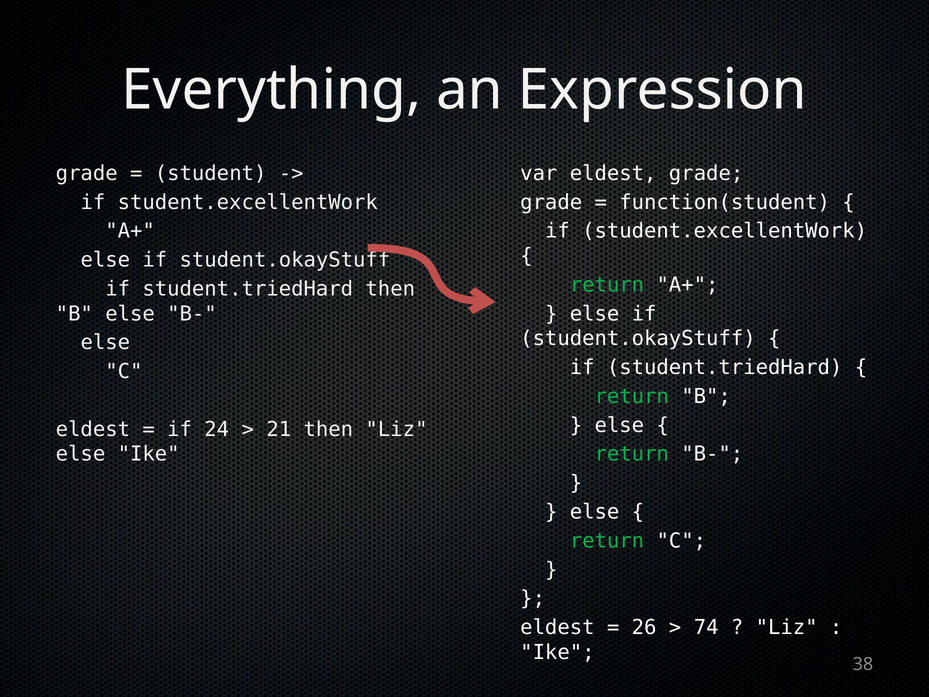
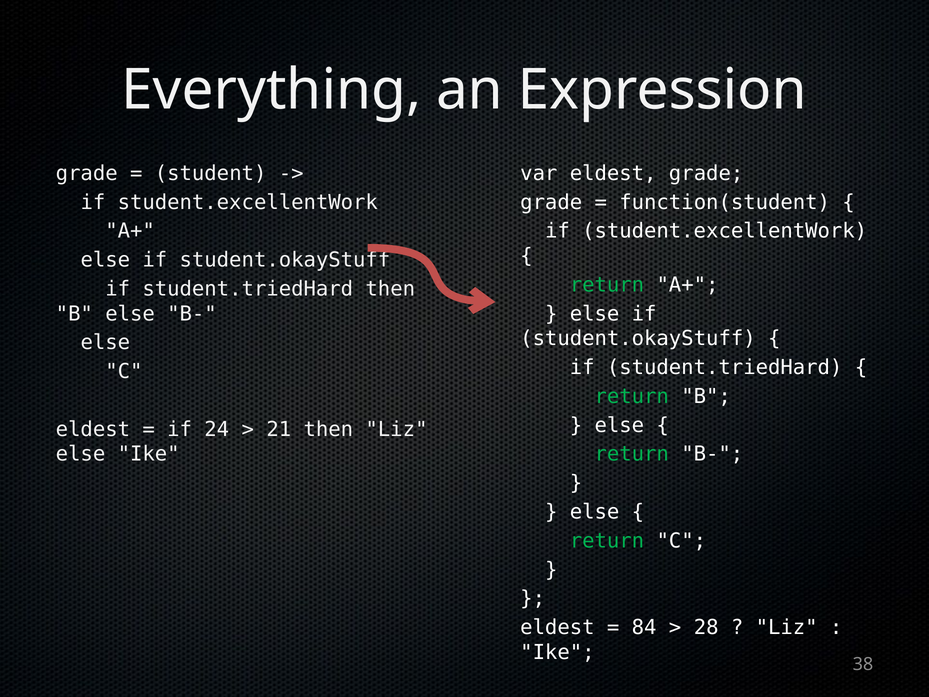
26: 26 -> 84
74: 74 -> 28
